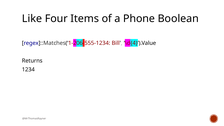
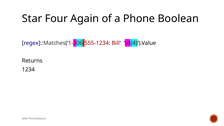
Like: Like -> Star
Items: Items -> Again
